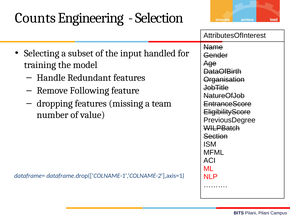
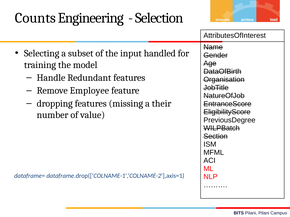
Following: Following -> Employee
team: team -> their
